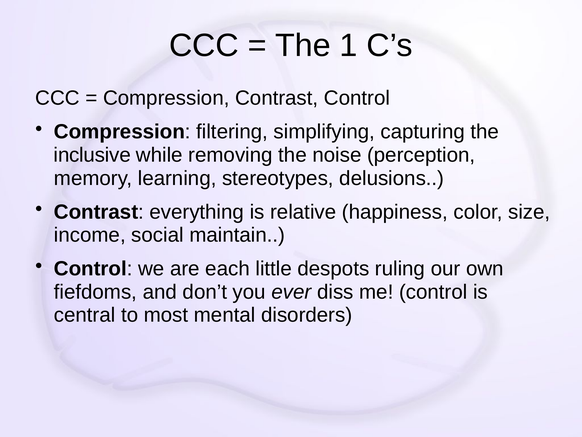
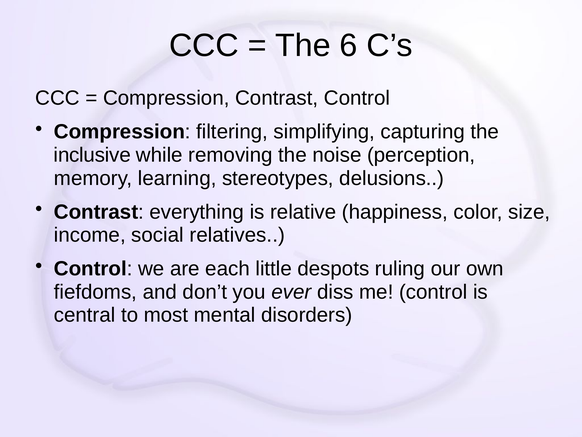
1: 1 -> 6
maintain: maintain -> relatives
